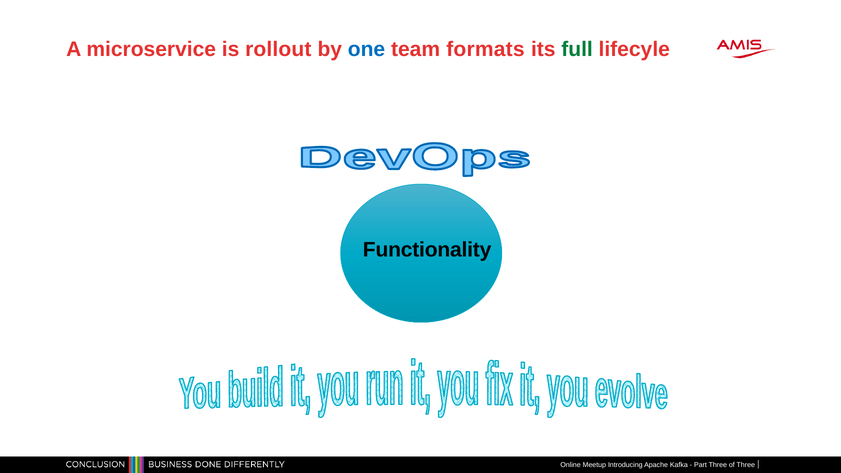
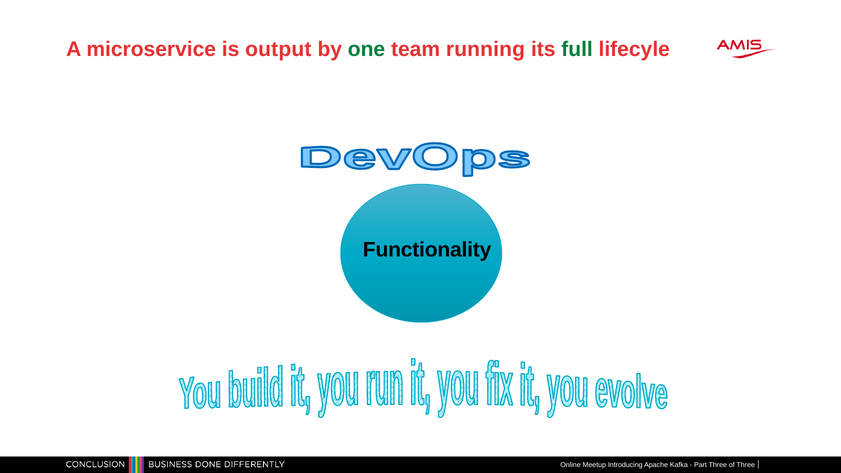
rollout: rollout -> output
one colour: blue -> green
formats: formats -> running
